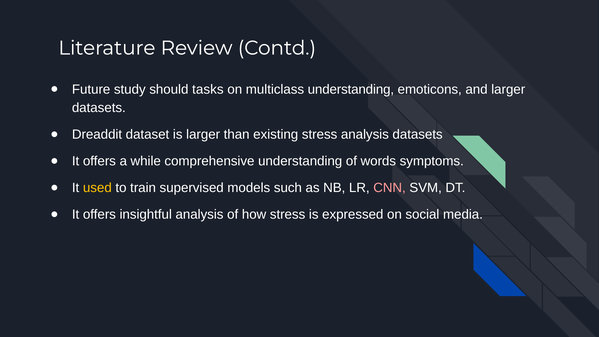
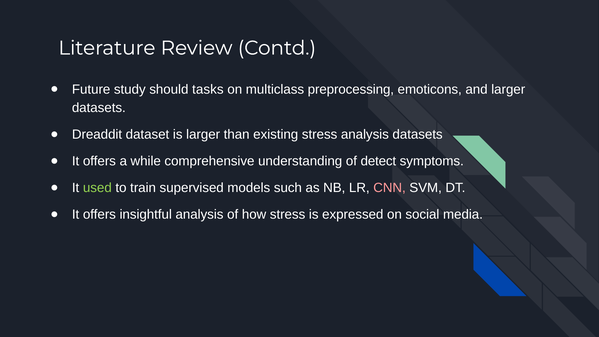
multiclass understanding: understanding -> preprocessing
words: words -> detect
used colour: yellow -> light green
